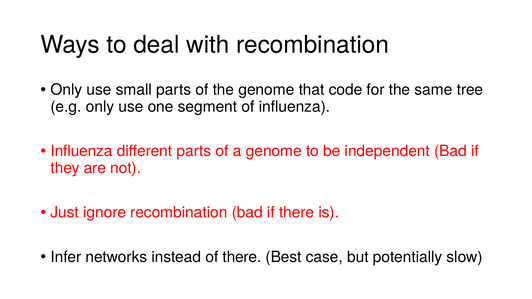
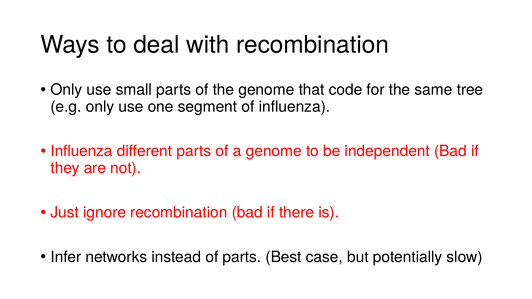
of there: there -> parts
